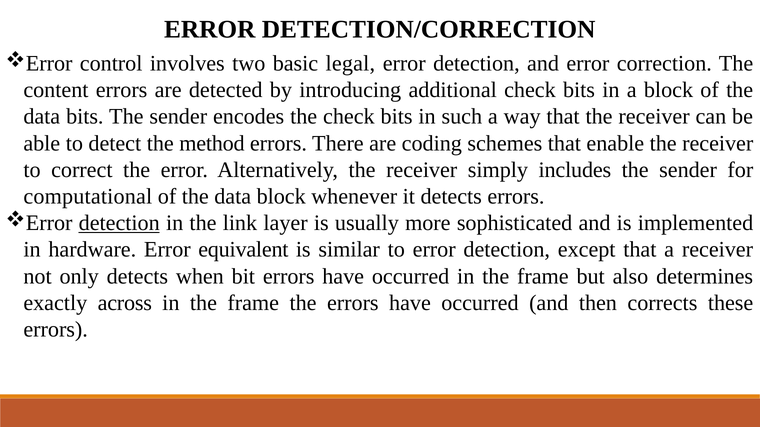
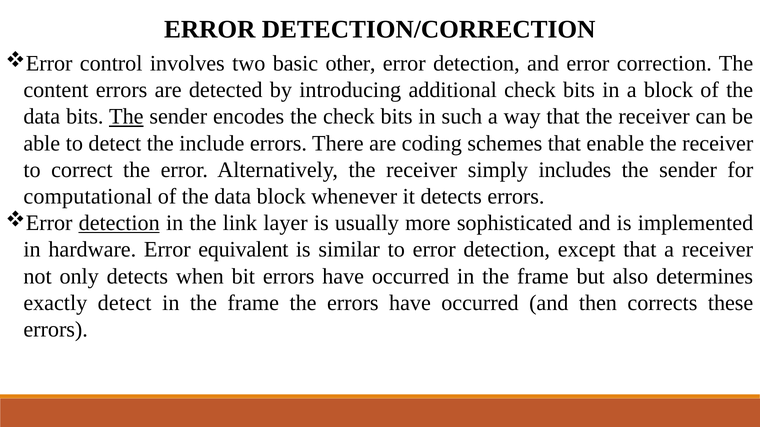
legal: legal -> other
The at (126, 117) underline: none -> present
method: method -> include
exactly across: across -> detect
